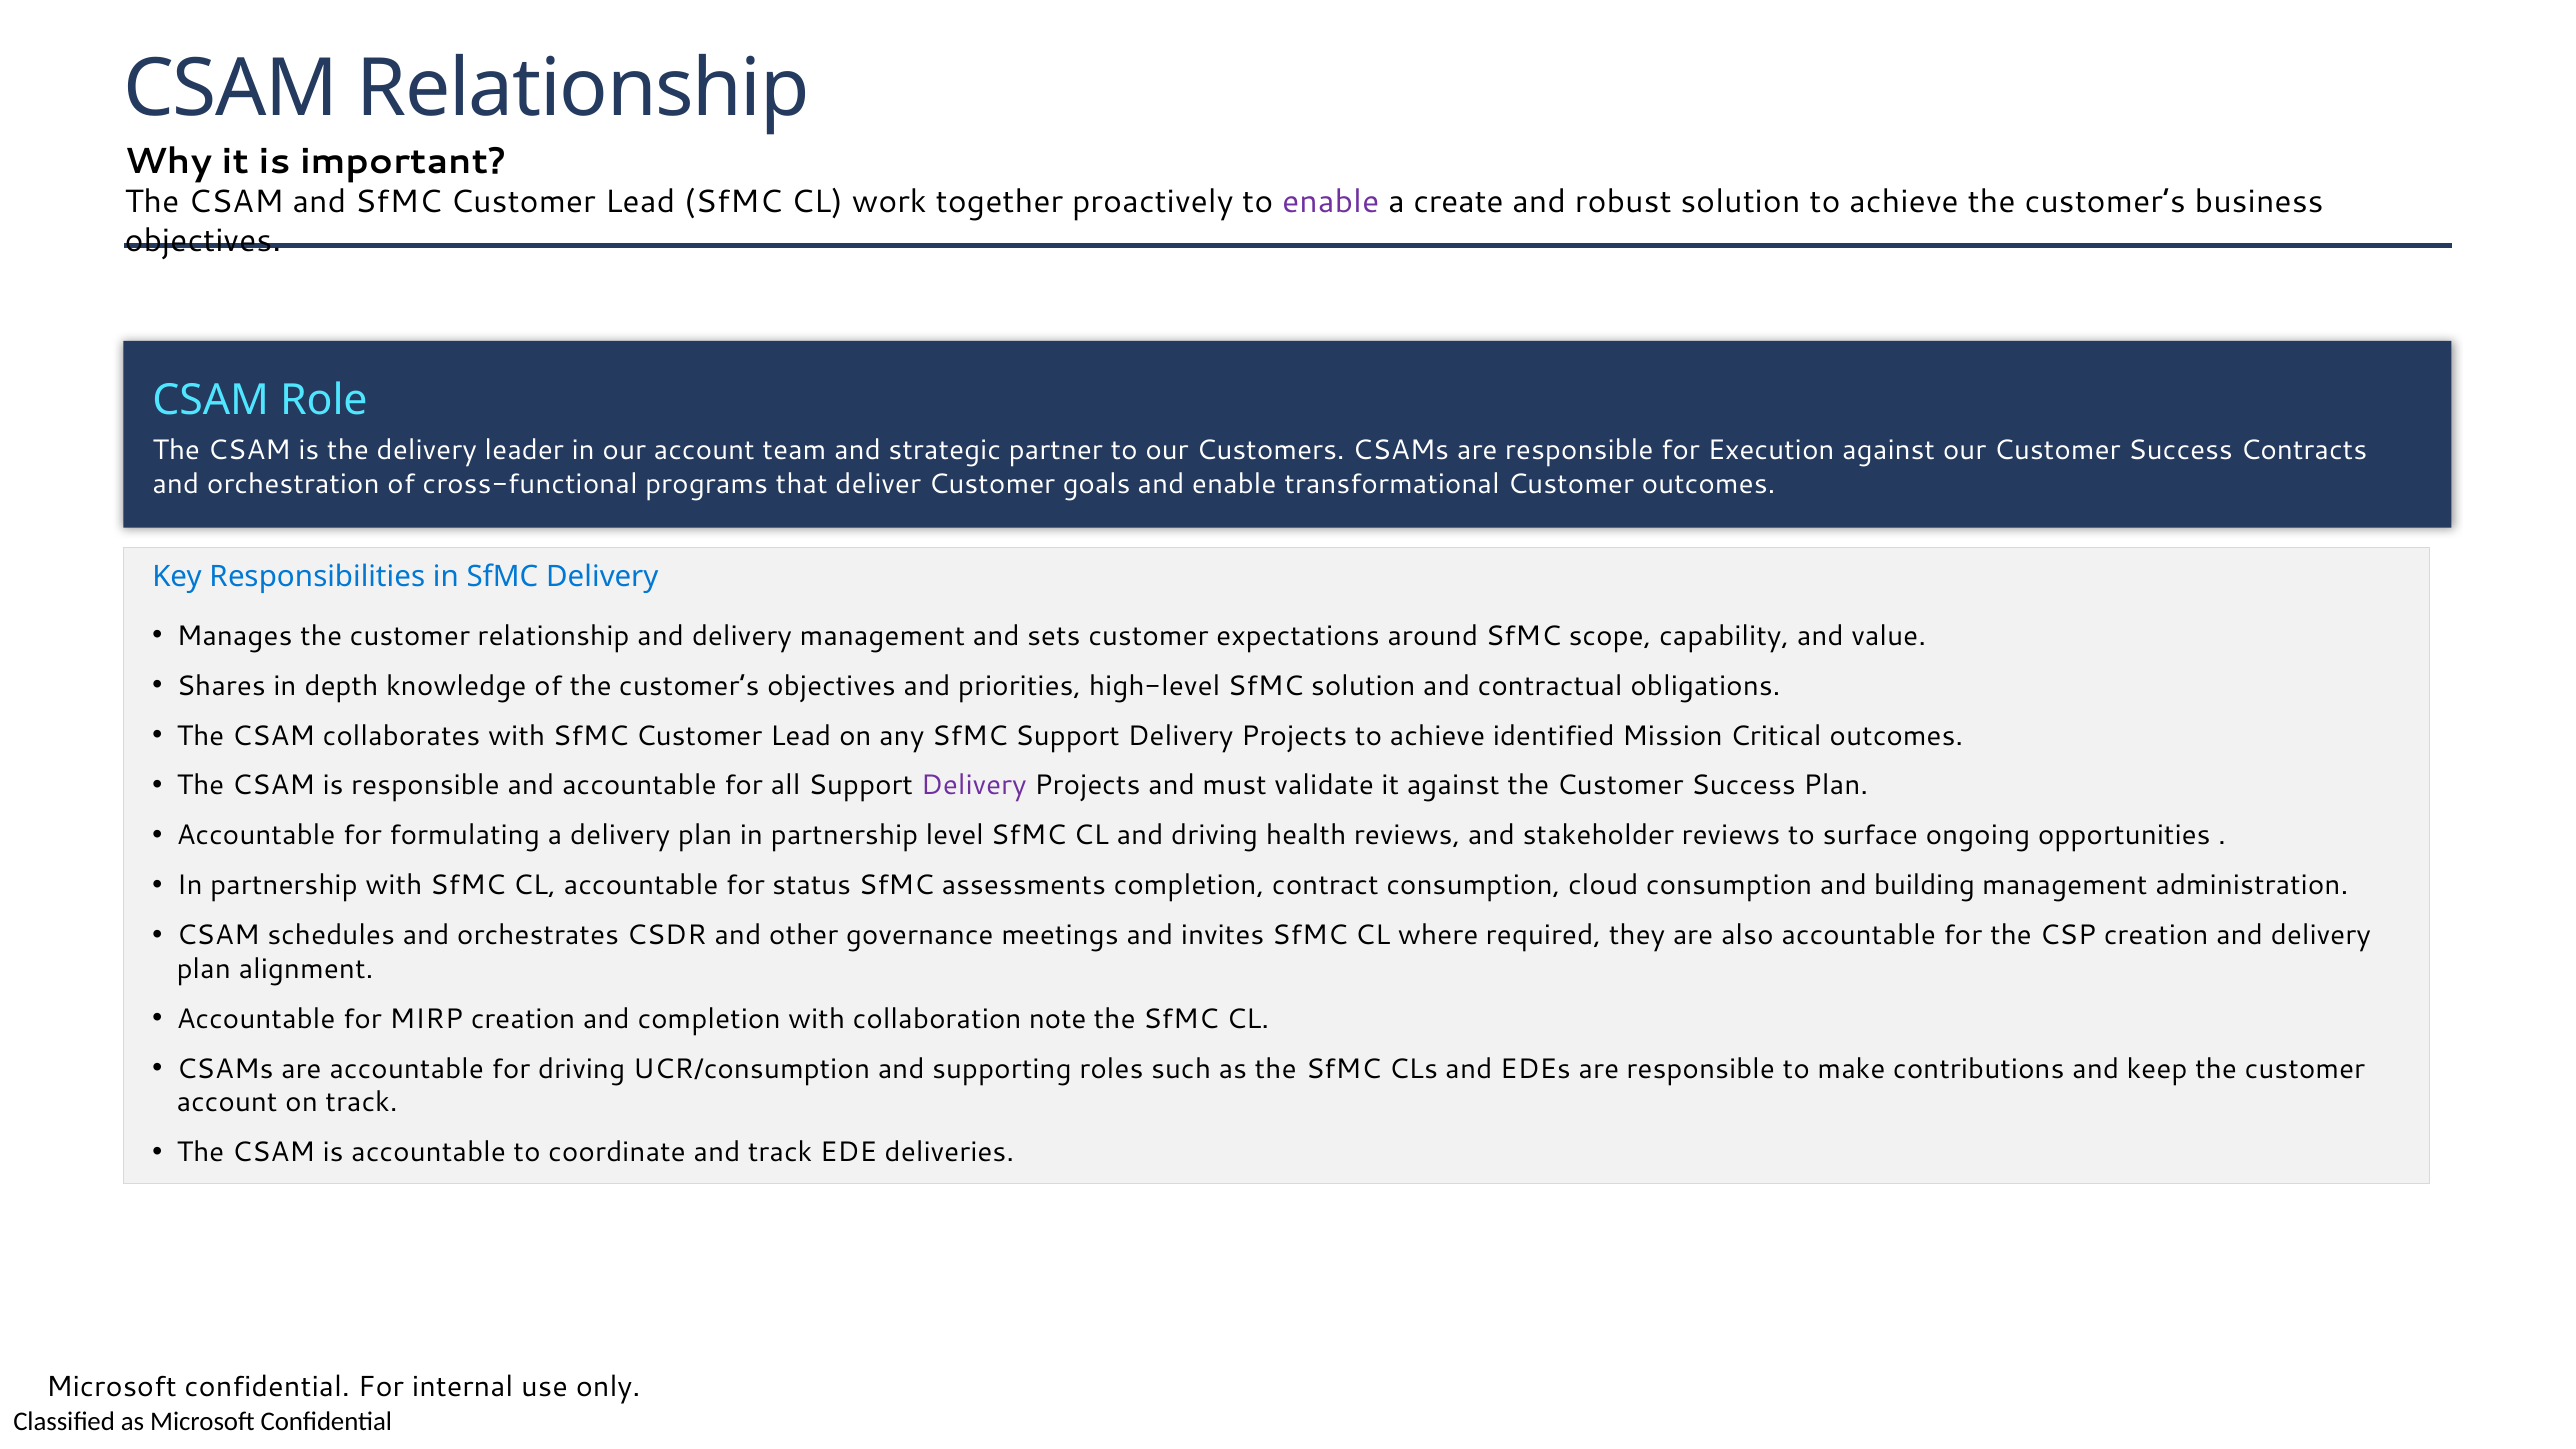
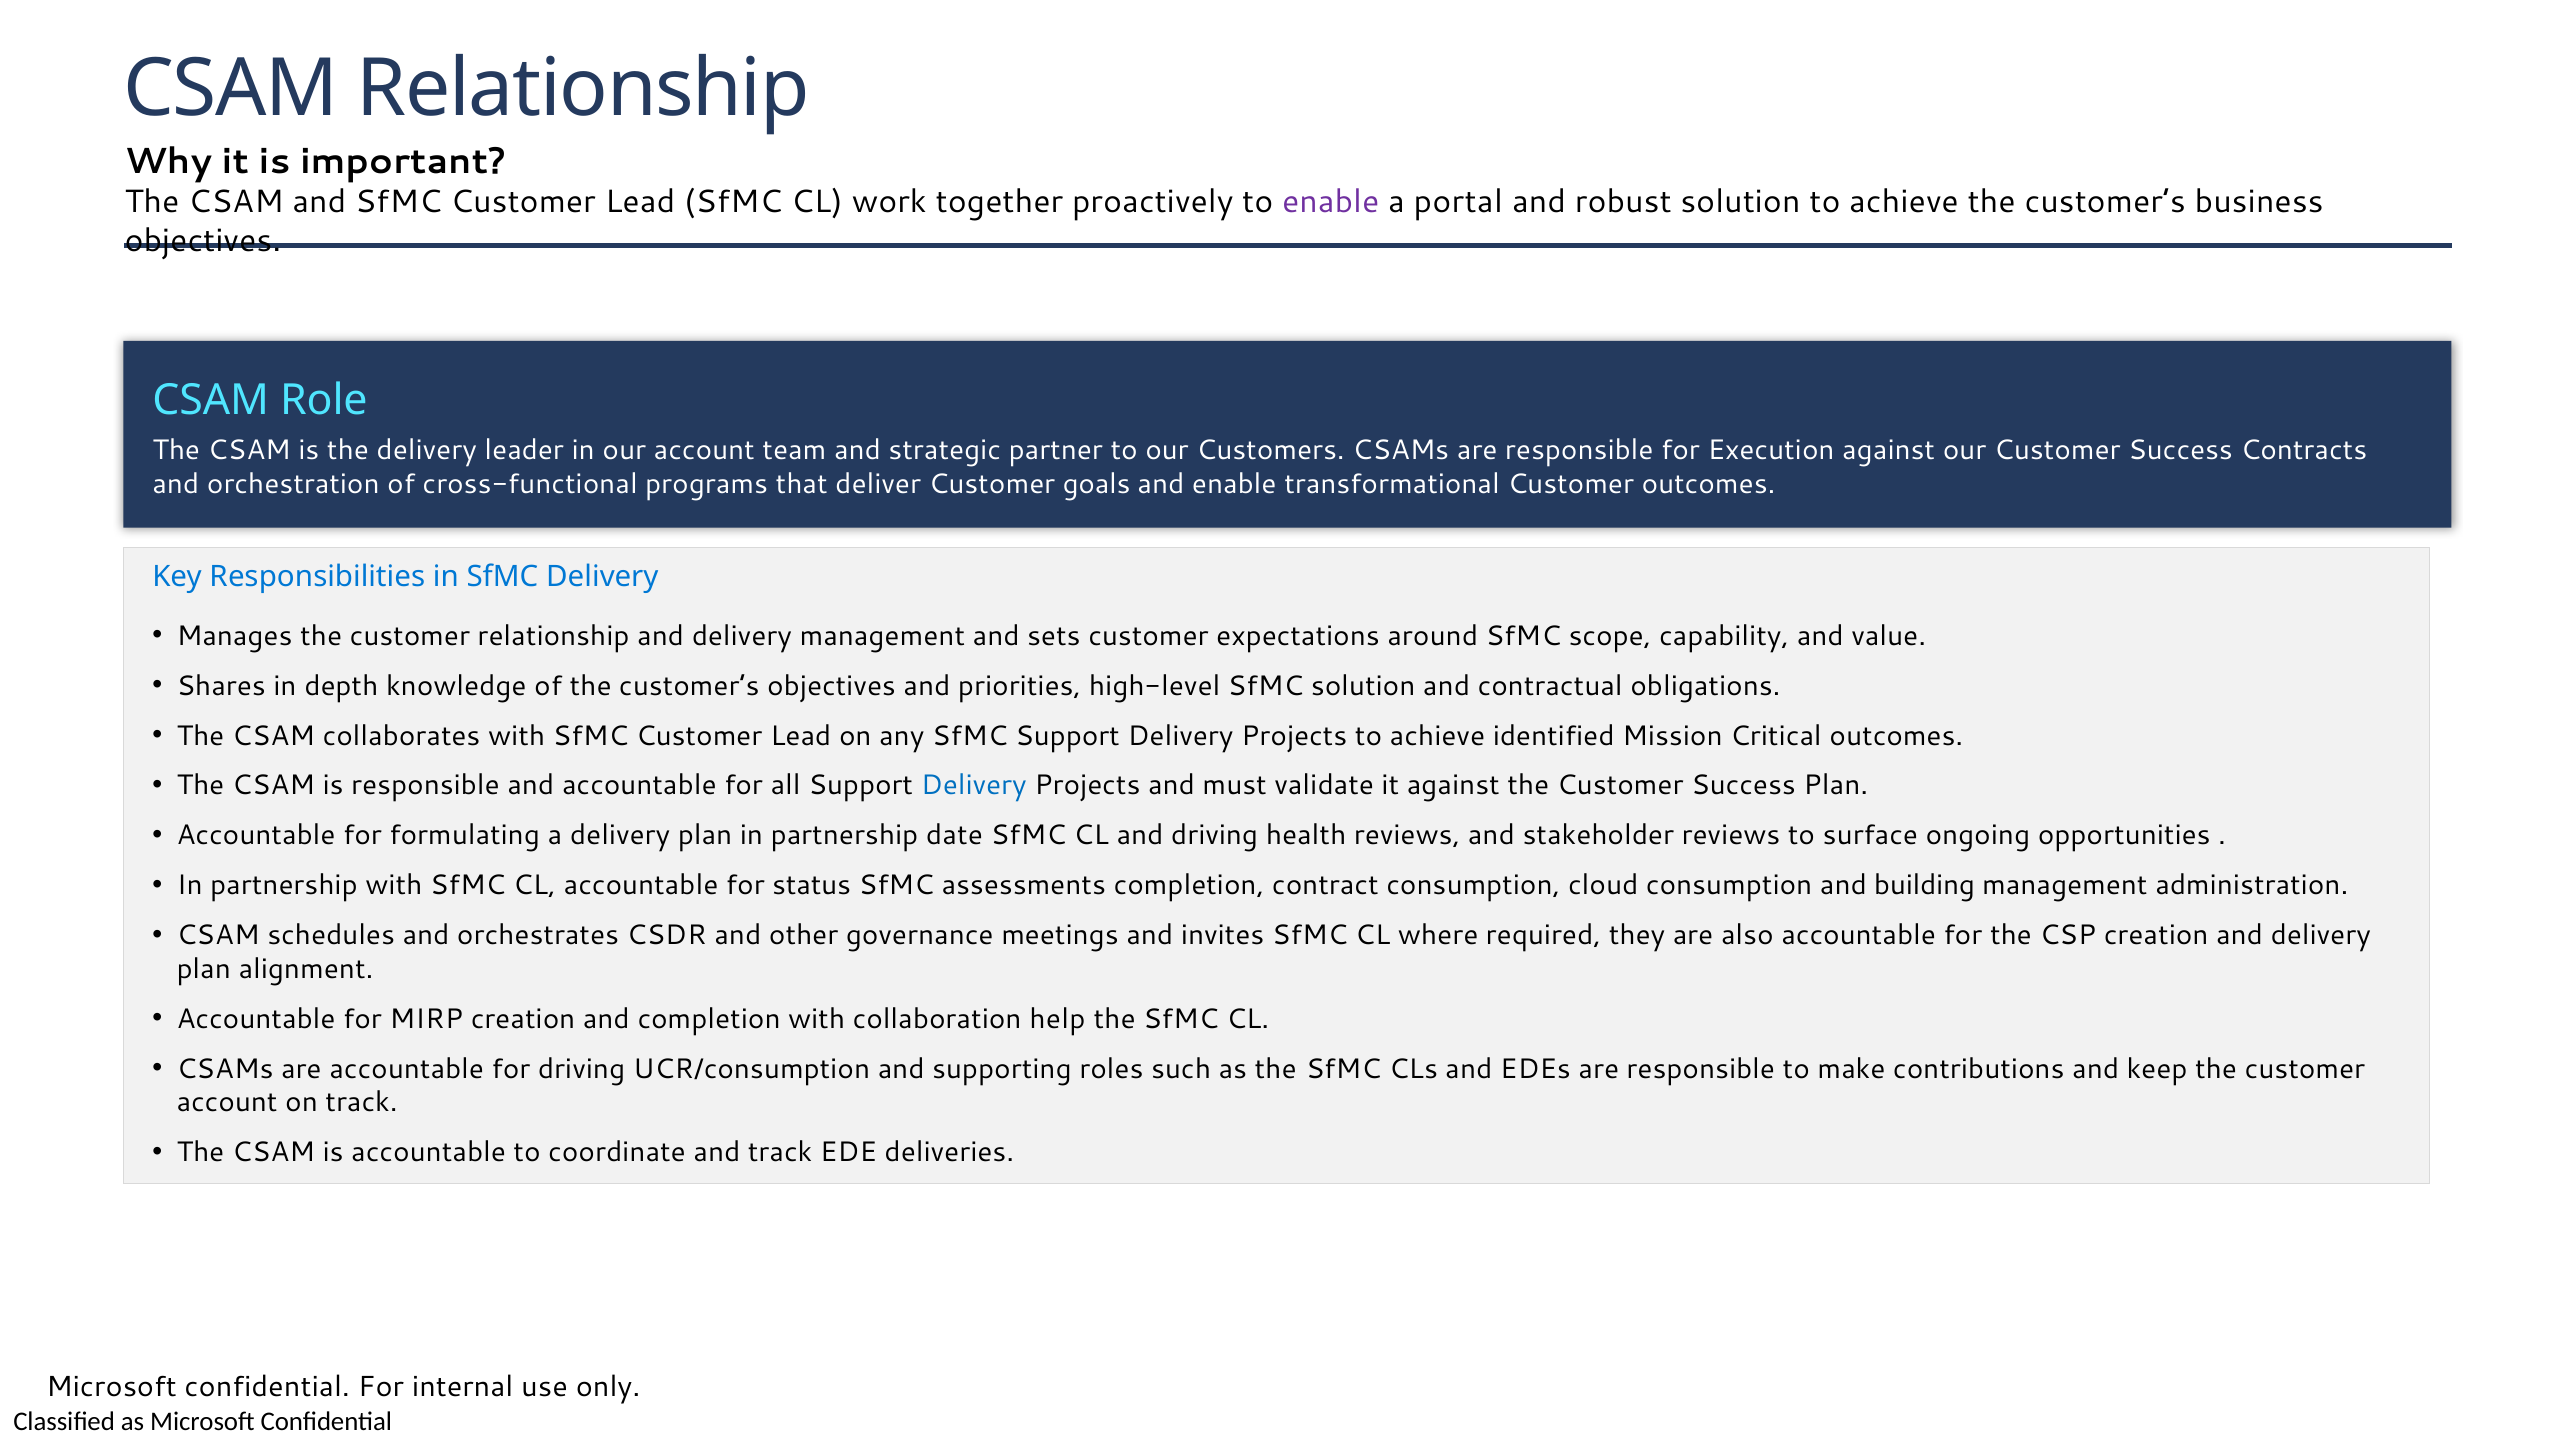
create: create -> portal
Delivery at (974, 786) colour: purple -> blue
level: level -> date
note: note -> help
